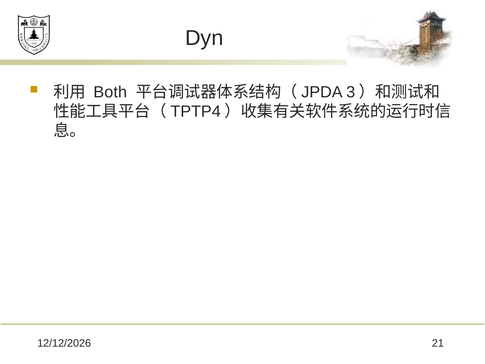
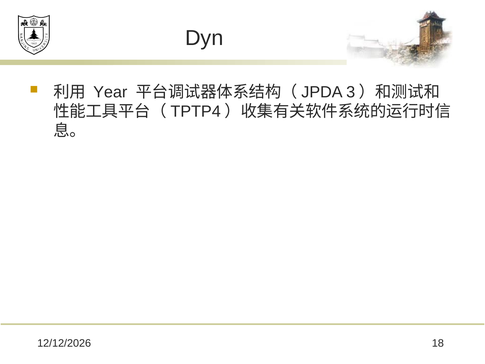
Both: Both -> Year
21: 21 -> 18
